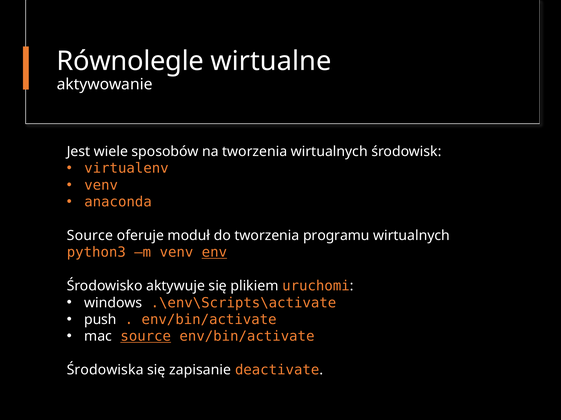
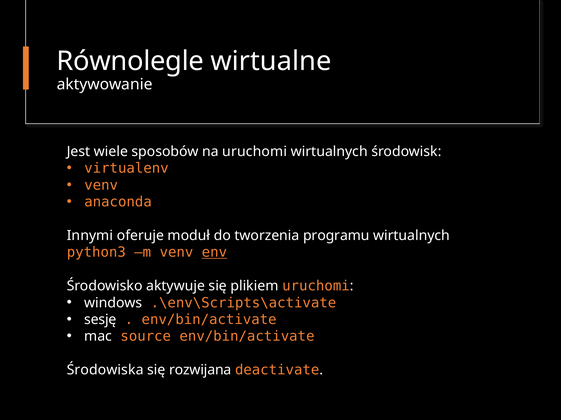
na tworzenia: tworzenia -> uruchomi
Source at (90, 236): Source -> Innymi
push: push -> sesję
source at (146, 337) underline: present -> none
zapisanie: zapisanie -> rozwijana
